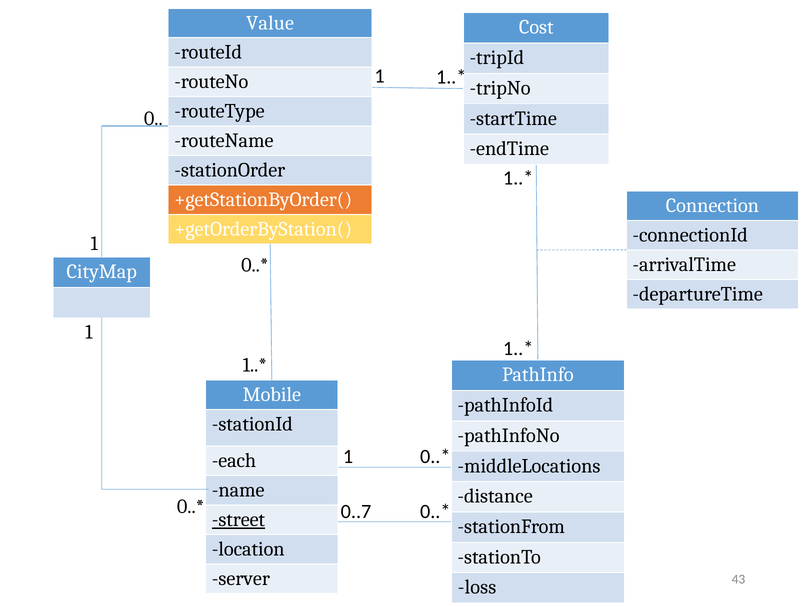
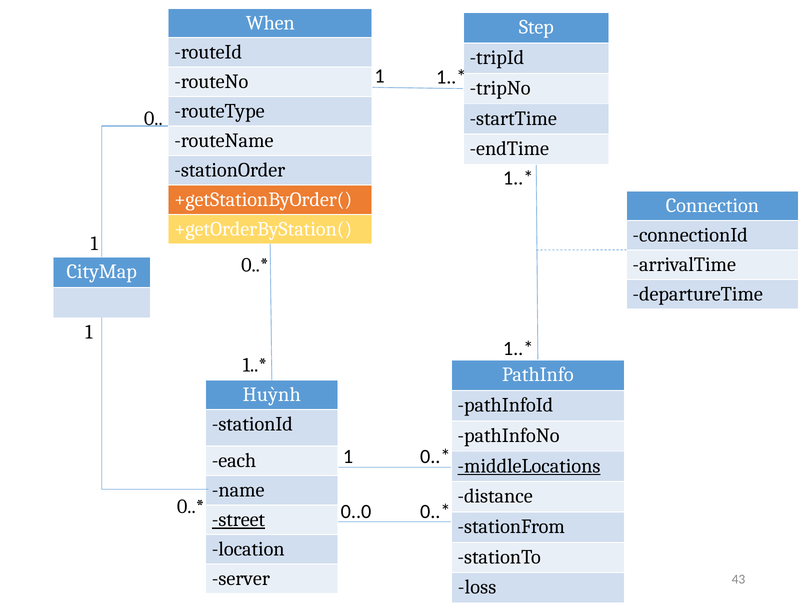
Value: Value -> When
Cost: Cost -> Step
Mobile: Mobile -> Huỳnh
middleLocations underline: none -> present
0..7: 0..7 -> 0..0
